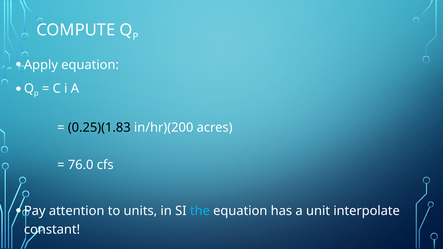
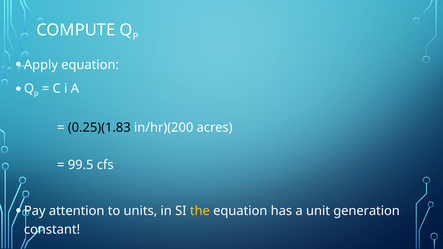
76.0: 76.0 -> 99.5
the colour: light blue -> yellow
interpolate: interpolate -> generation
